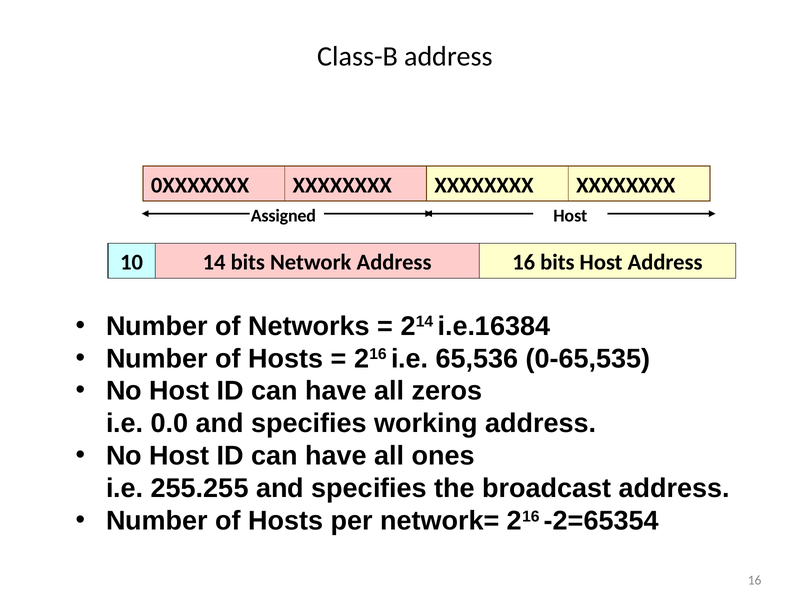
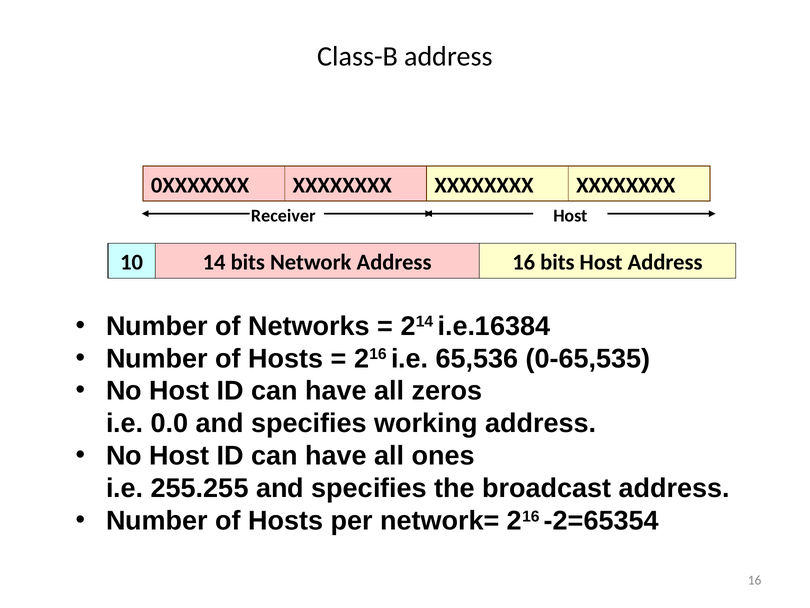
Assigned: Assigned -> Receiver
